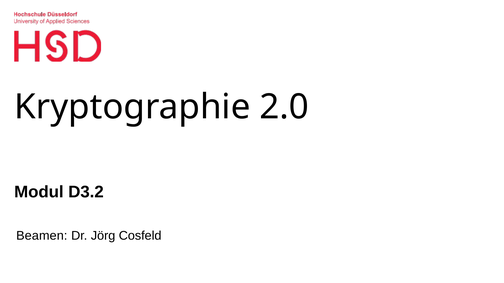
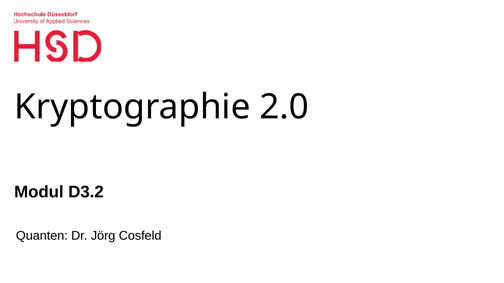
Beamen: Beamen -> Quanten
